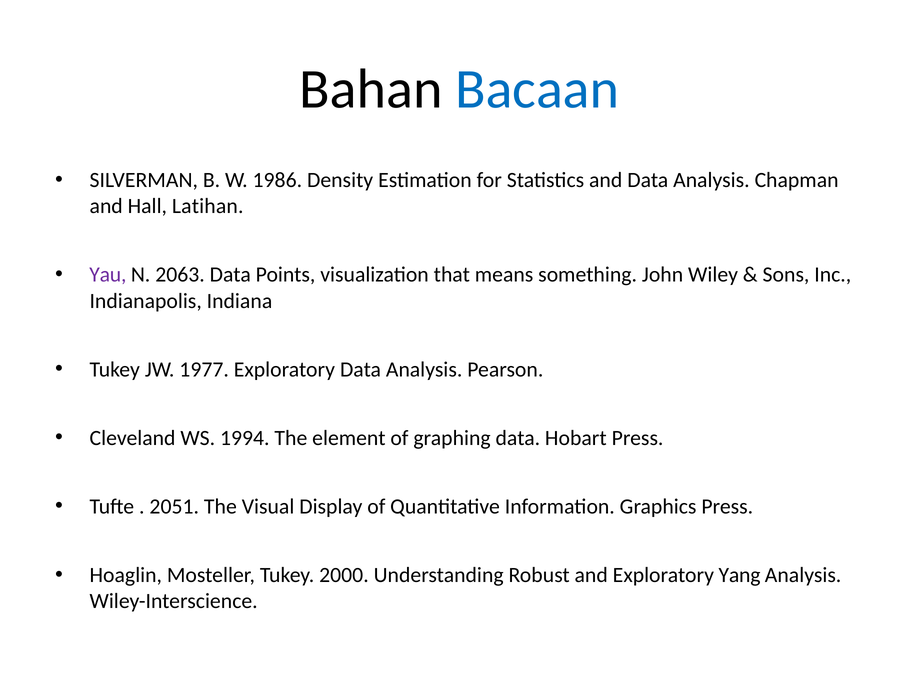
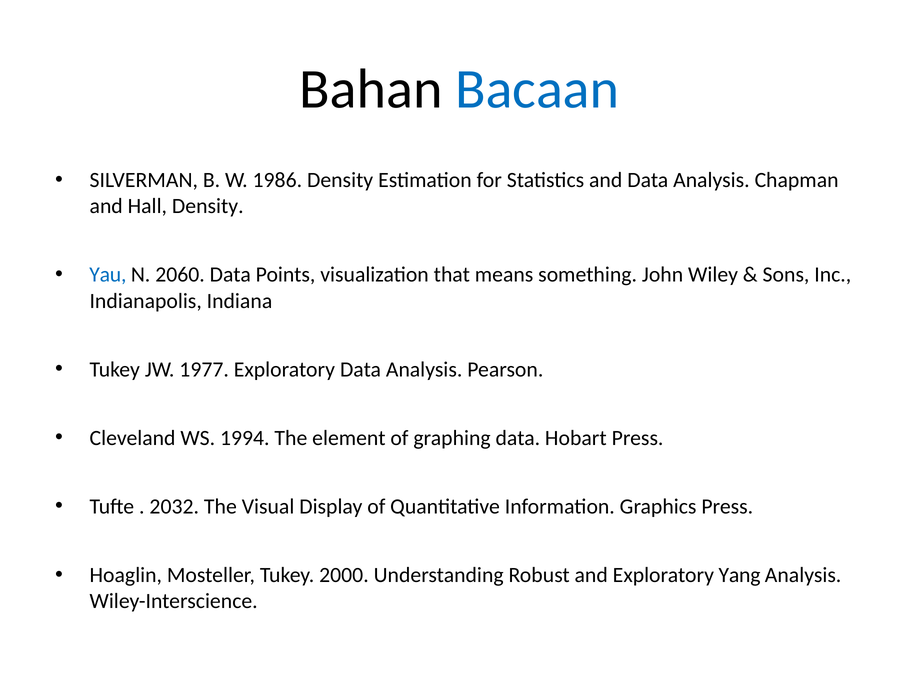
Hall Latihan: Latihan -> Density
Yau colour: purple -> blue
2063: 2063 -> 2060
2051: 2051 -> 2032
